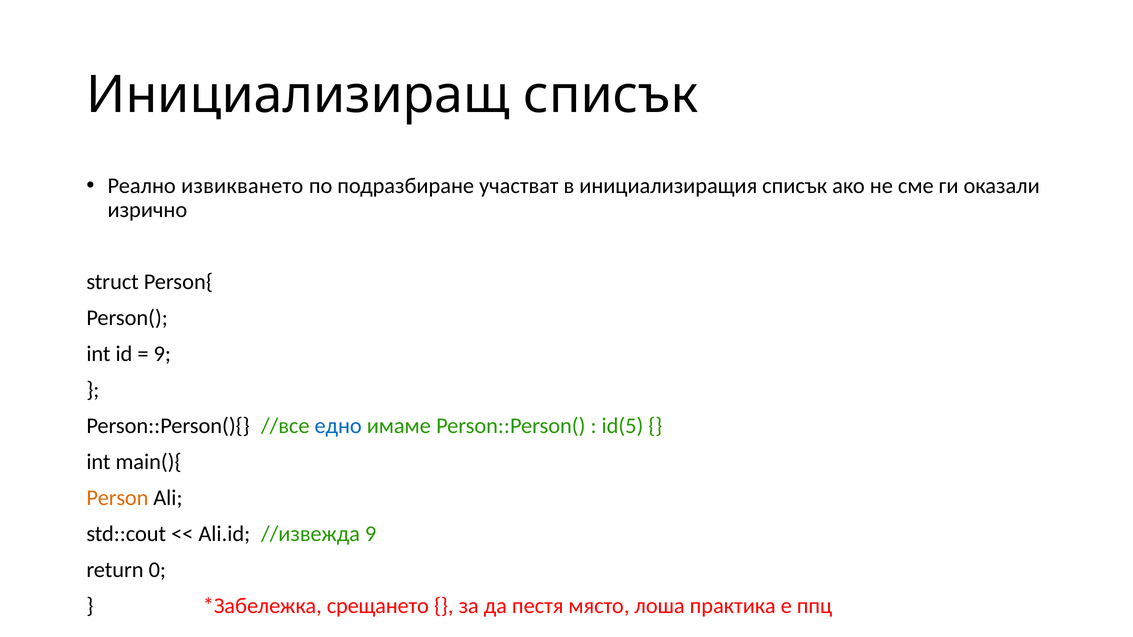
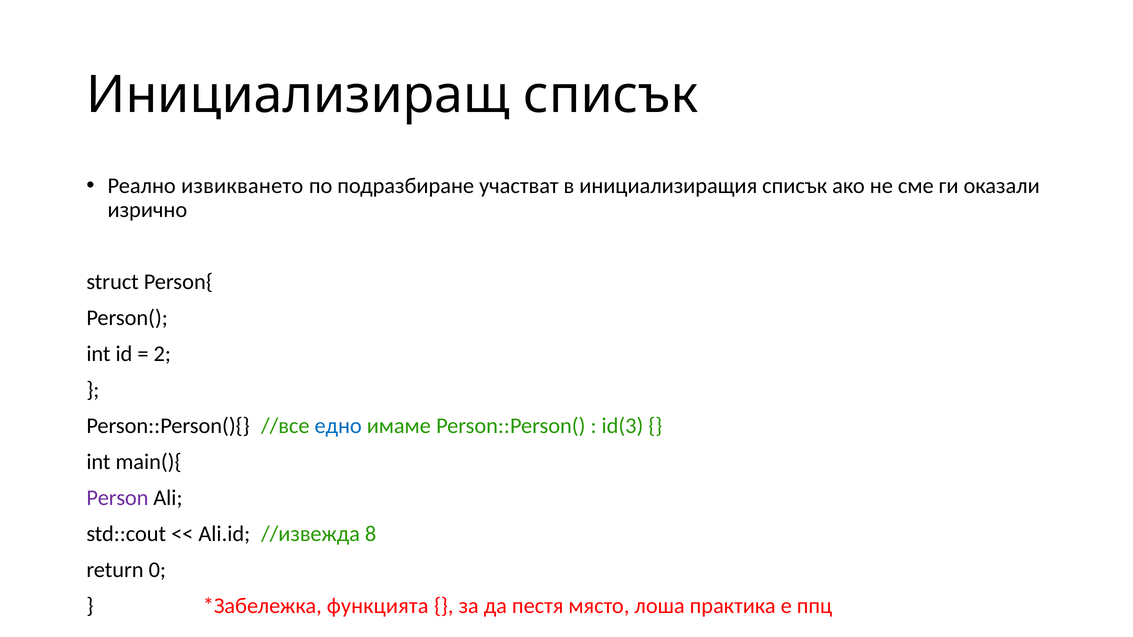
9 at (162, 354): 9 -> 2
id(5: id(5 -> id(3
Person colour: orange -> purple
//извежда 9: 9 -> 8
срещането: срещането -> функцията
